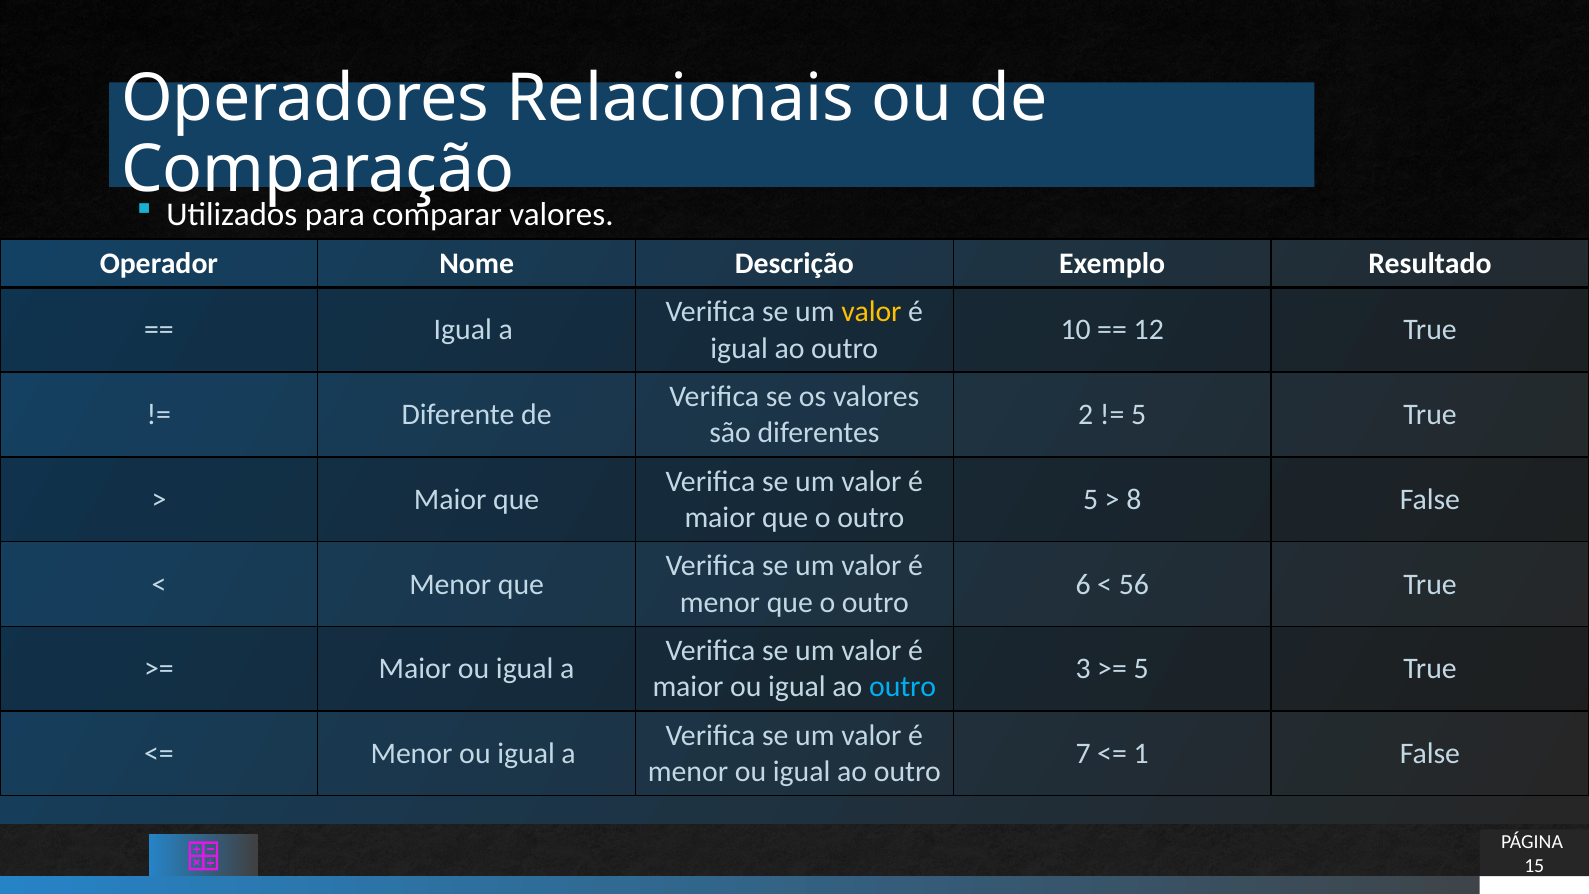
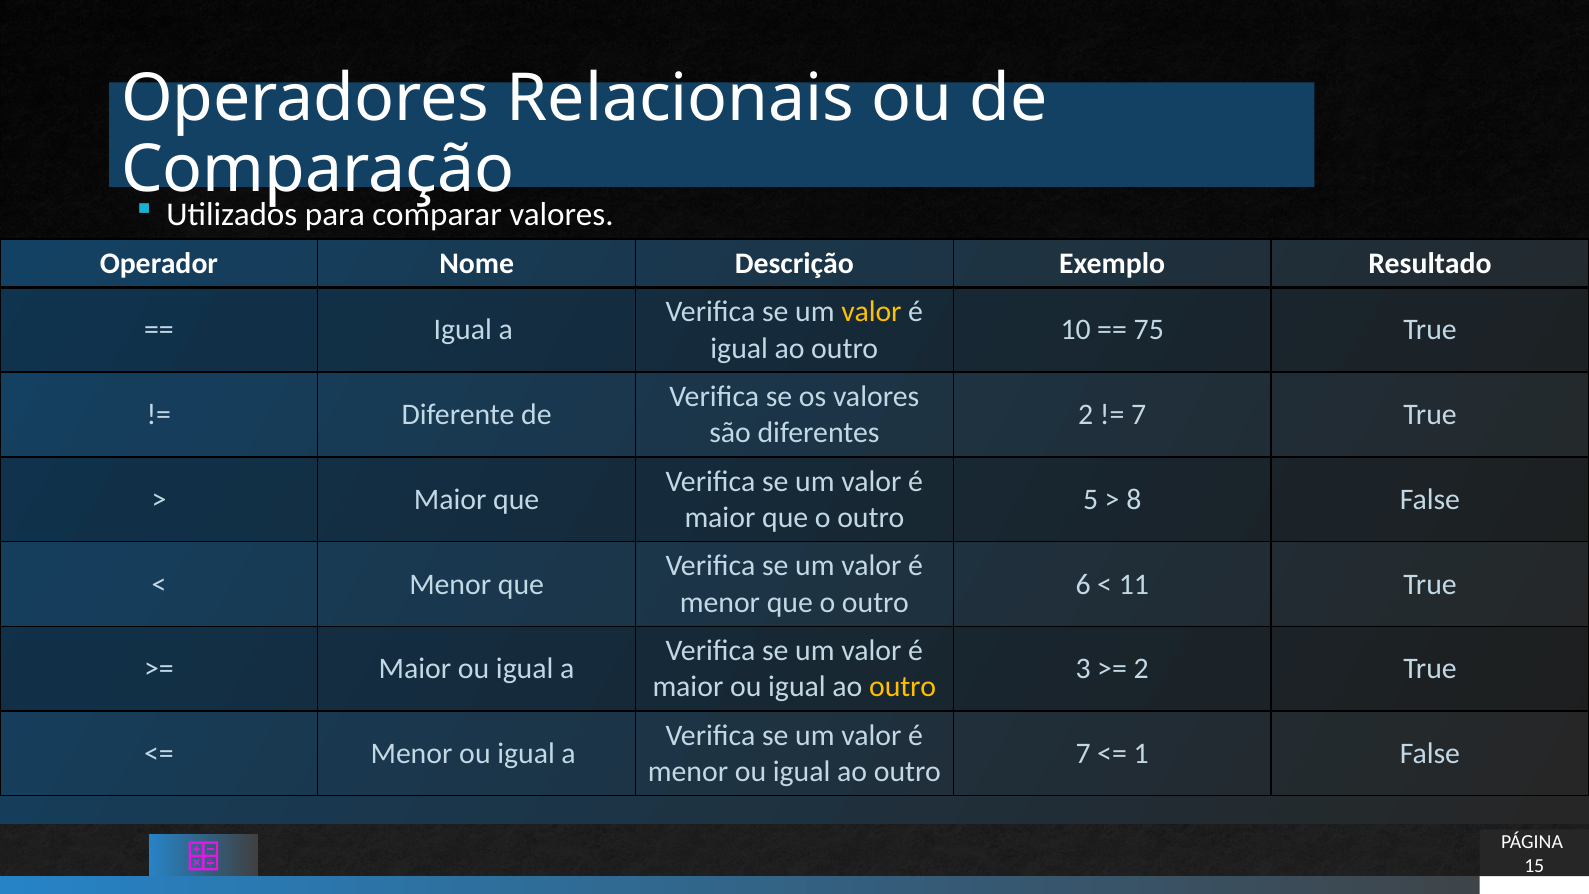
12: 12 -> 75
5 at (1139, 415): 5 -> 7
56: 56 -> 11
5 at (1141, 669): 5 -> 2
outro at (903, 687) colour: light blue -> yellow
